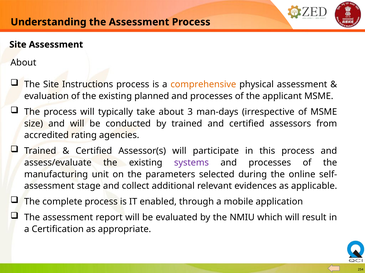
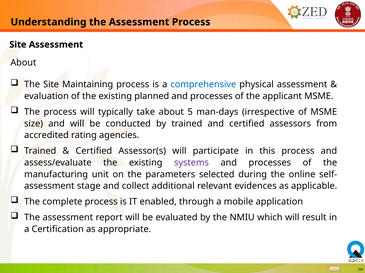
Instructions: Instructions -> Maintaining
comprehensive colour: orange -> blue
3: 3 -> 5
